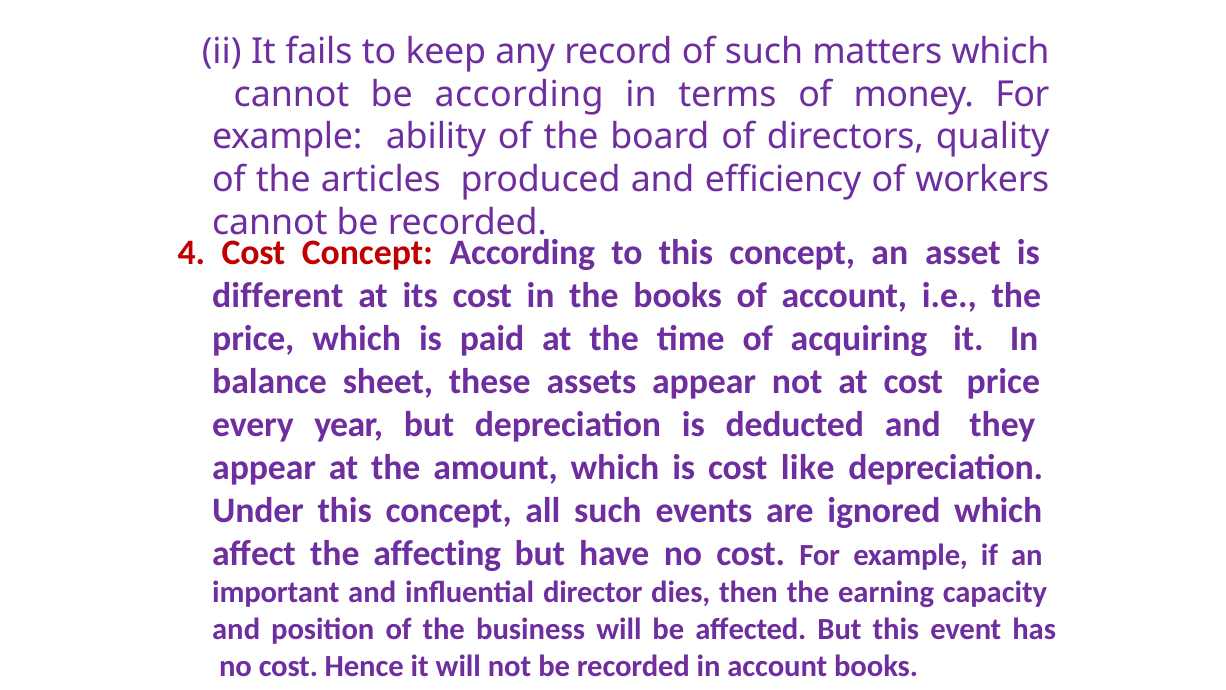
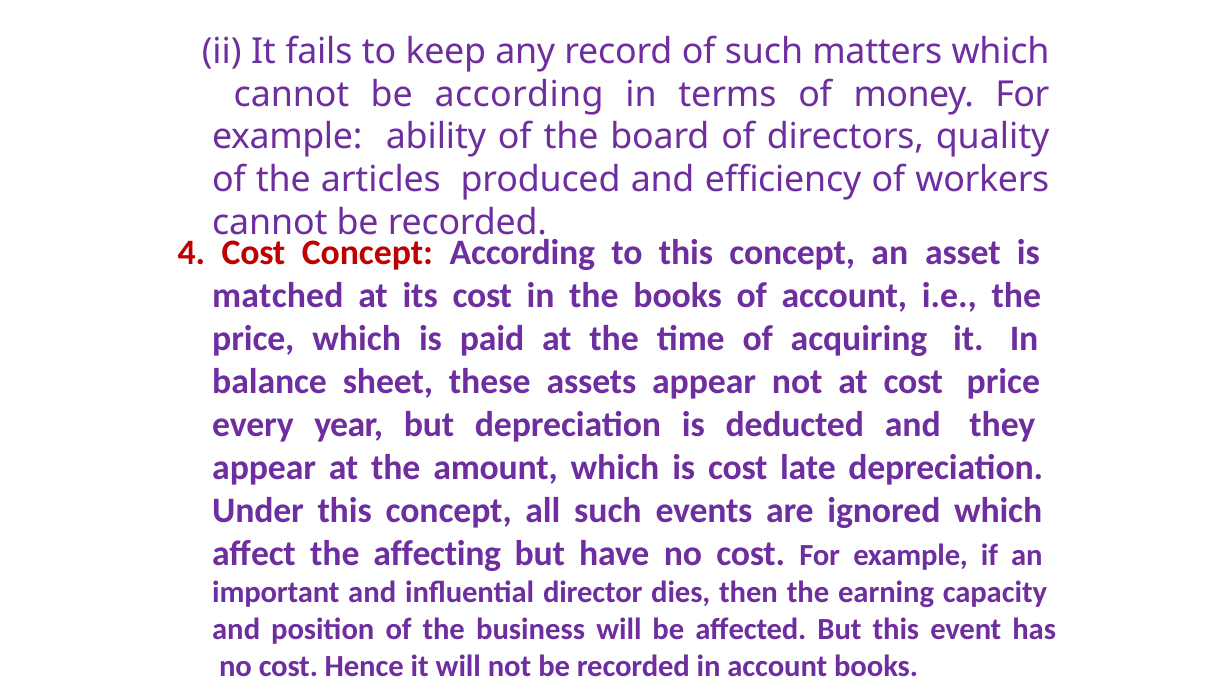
different: different -> matched
like: like -> late
